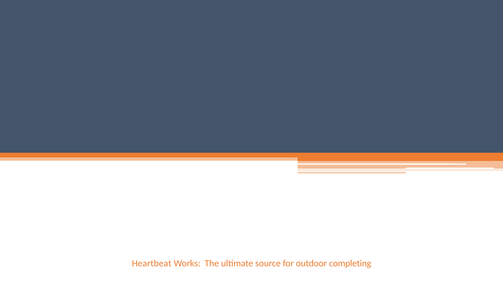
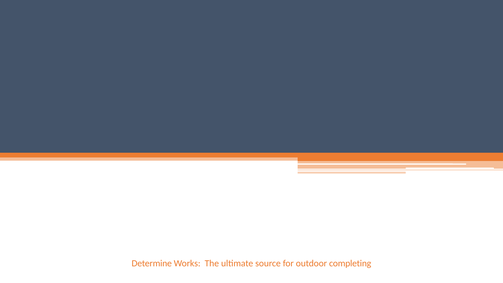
Heartbeat: Heartbeat -> Determine
